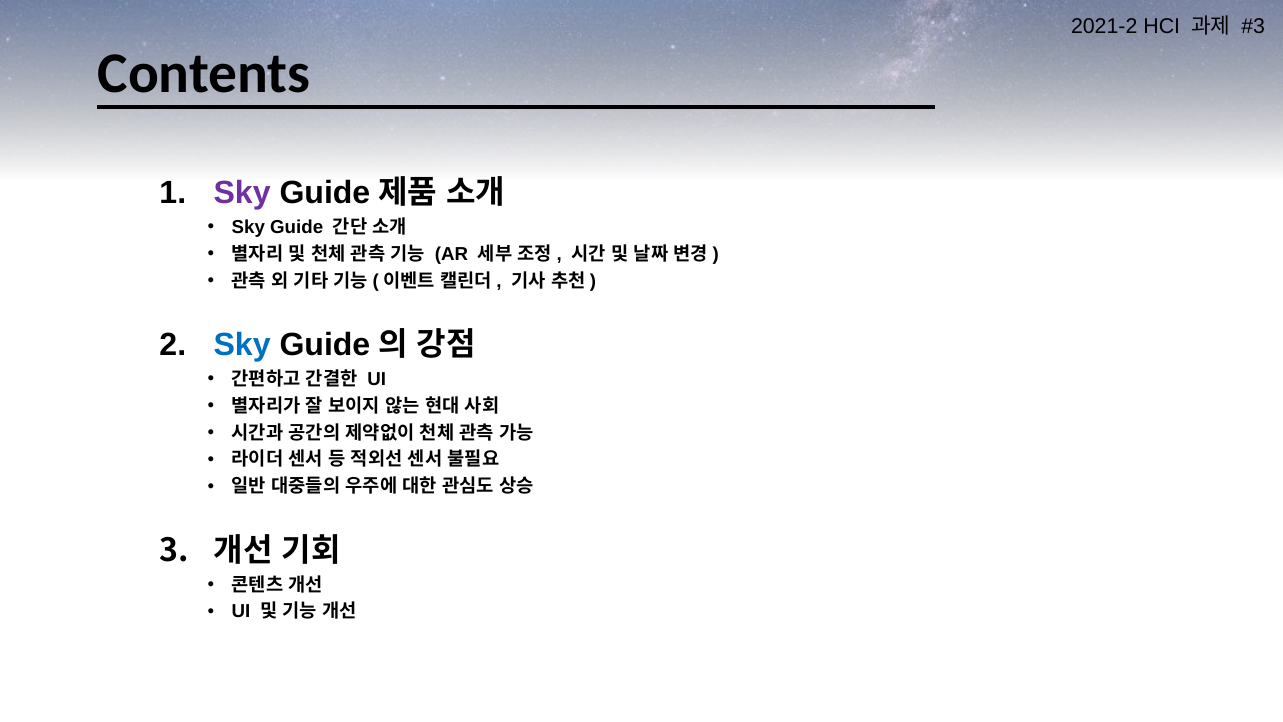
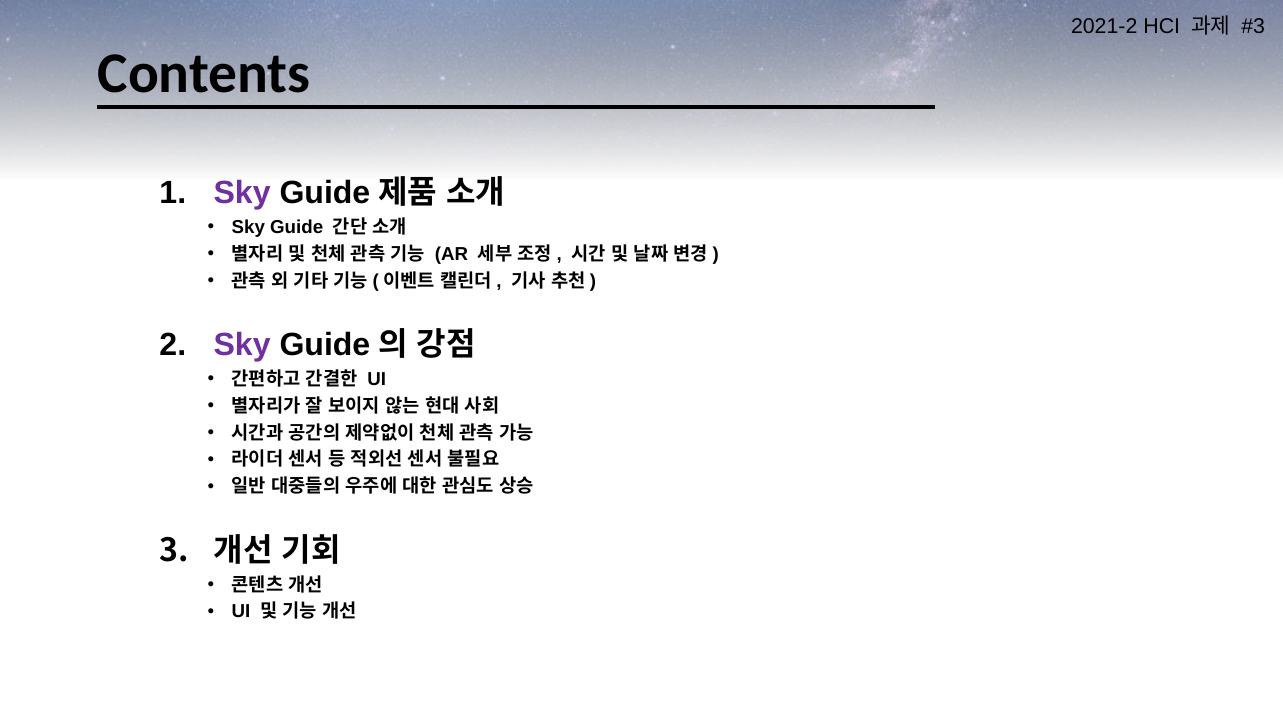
Sky at (242, 345) colour: blue -> purple
